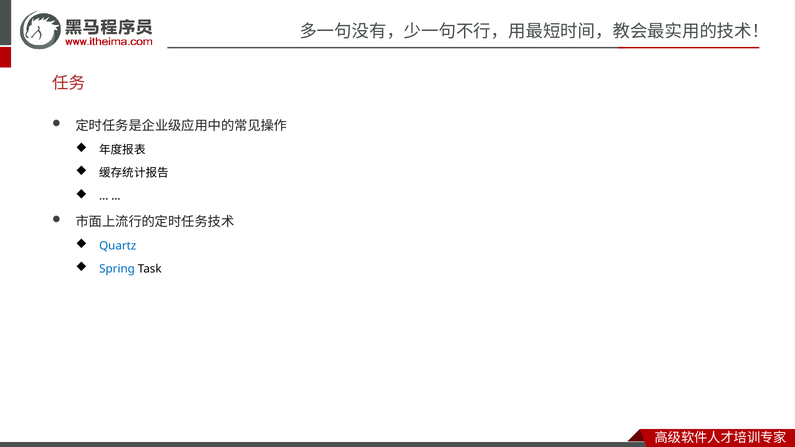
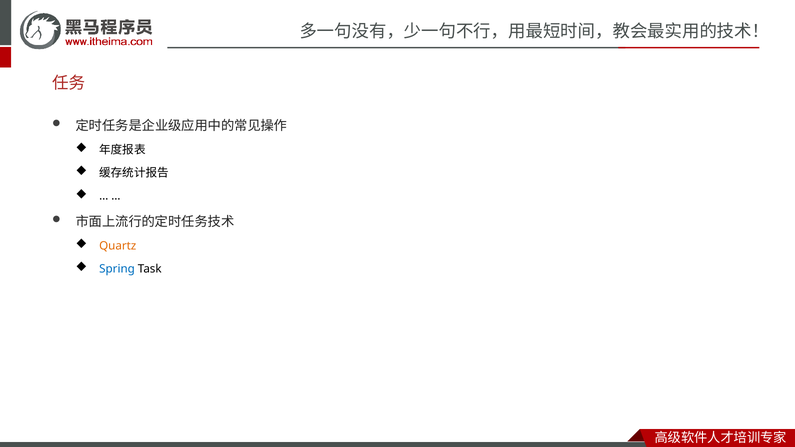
Quartz colour: blue -> orange
